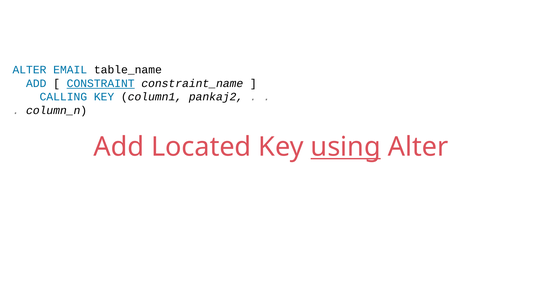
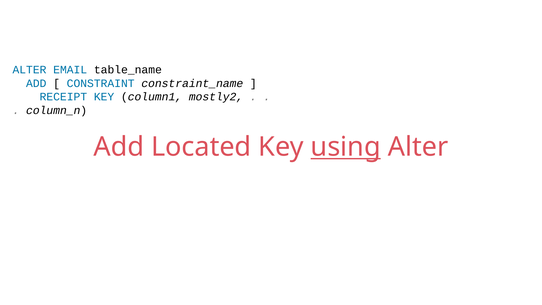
CONSTRAINT underline: present -> none
CALLING: CALLING -> RECEIPT
pankaj2: pankaj2 -> mostly2
